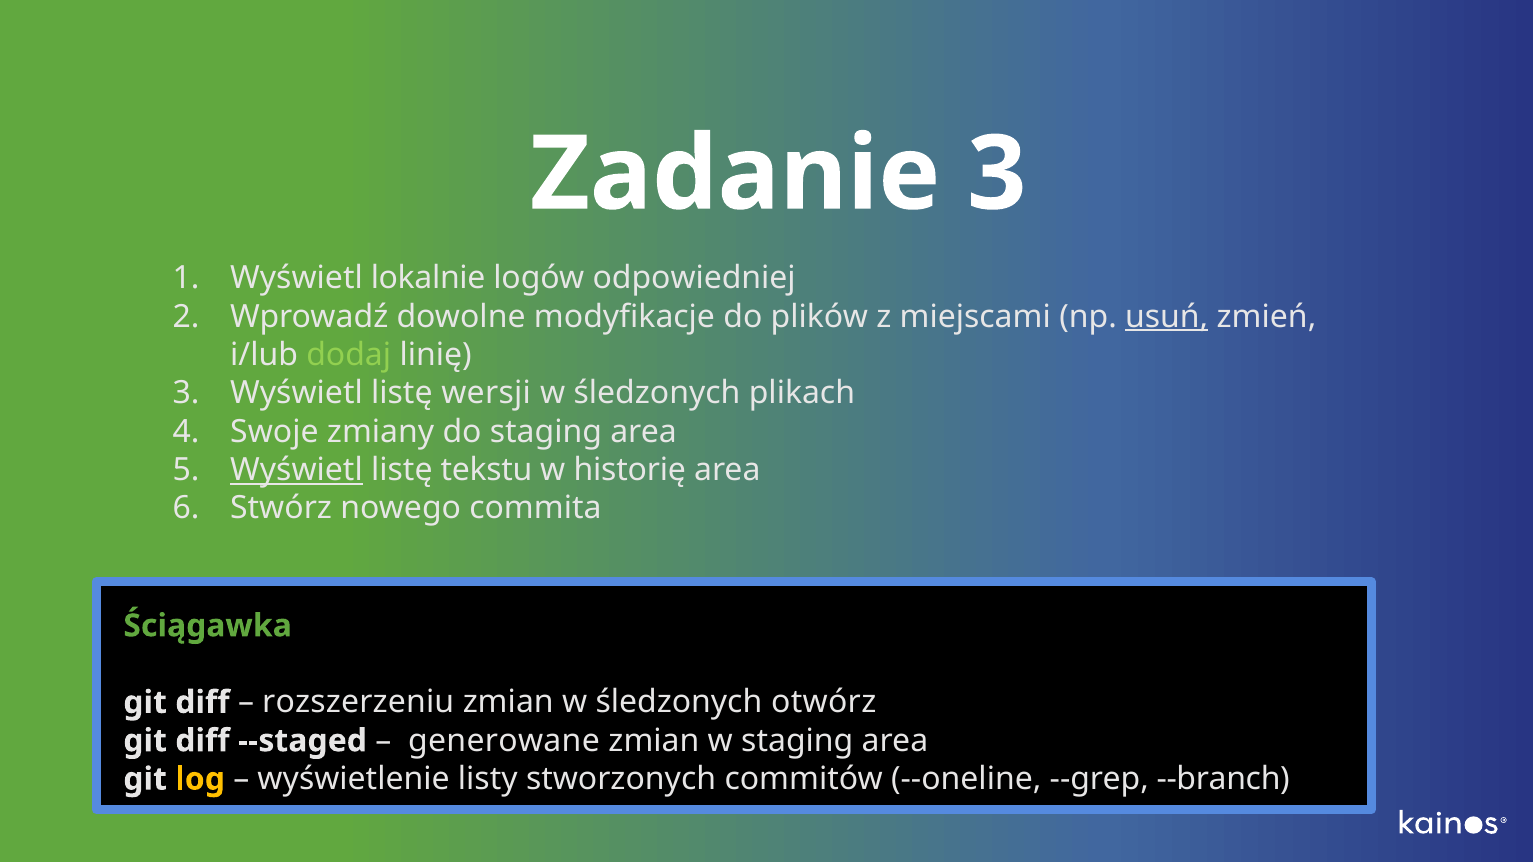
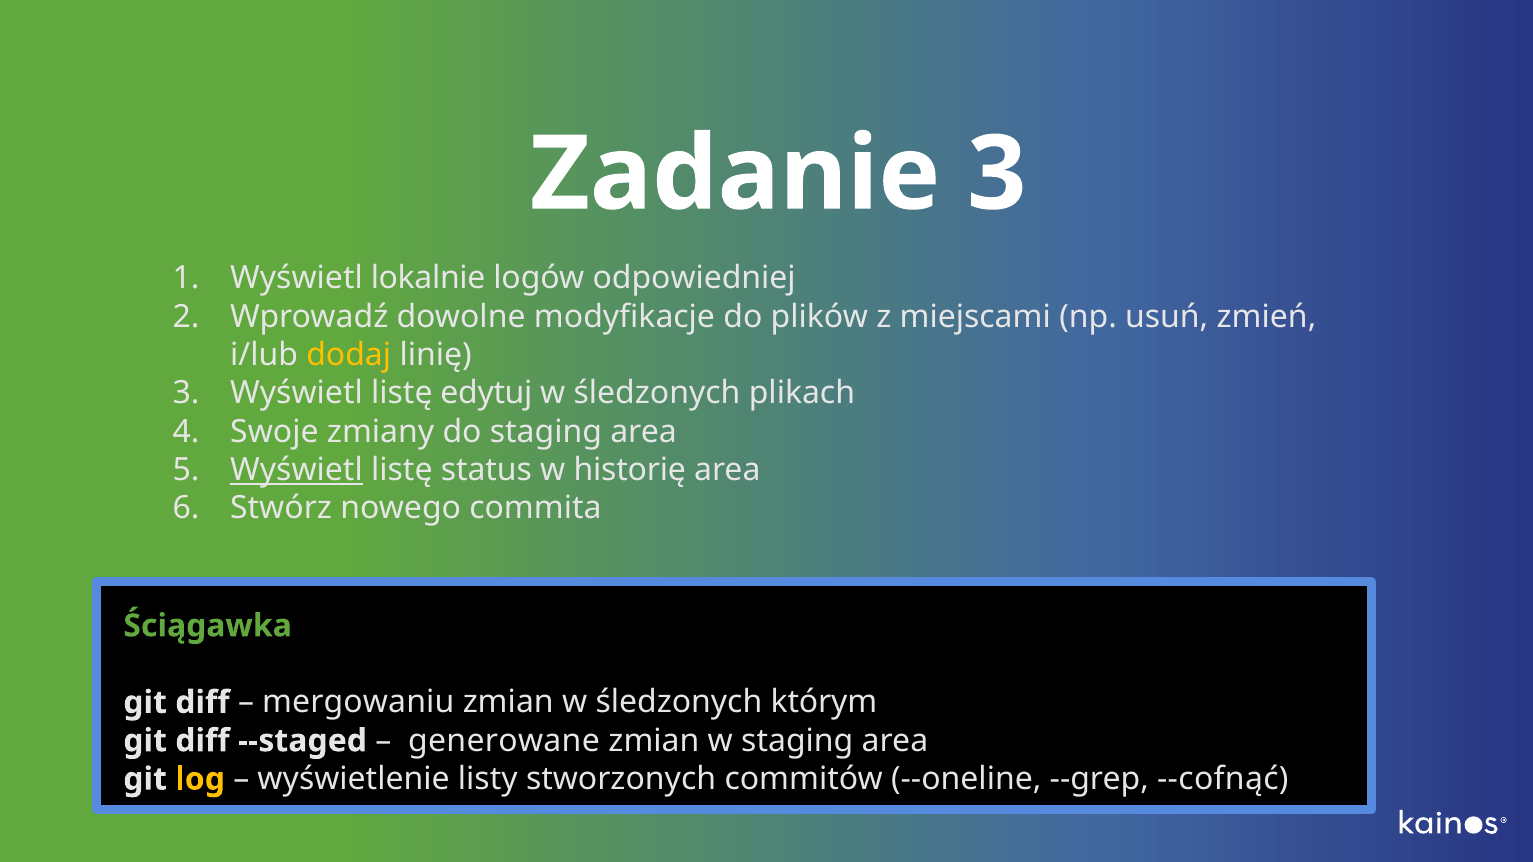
usuń underline: present -> none
dodaj colour: light green -> yellow
wersji: wersji -> edytuj
tekstu: tekstu -> status
rozszerzeniu: rozszerzeniu -> mergowaniu
otwórz: otwórz -> którym
--branch: --branch -> --cofnąć
